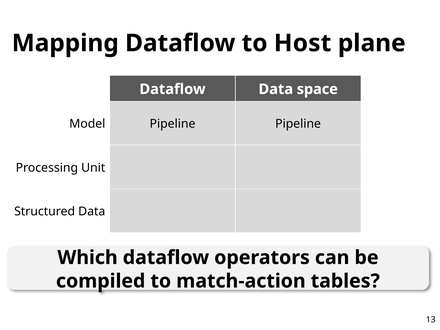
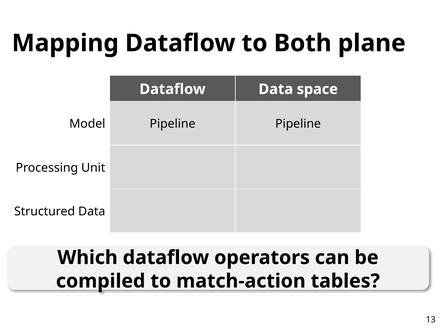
Host: Host -> Both
